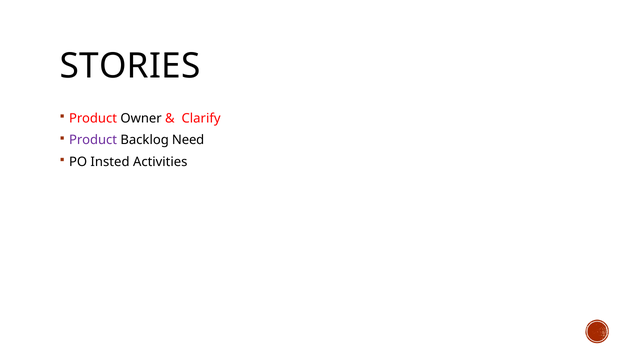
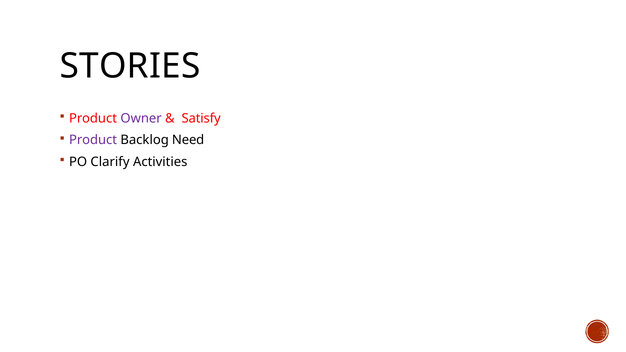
Owner colour: black -> purple
Clarify: Clarify -> Satisfy
Insted: Insted -> Clarify
